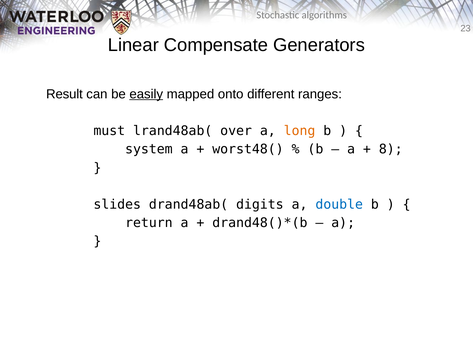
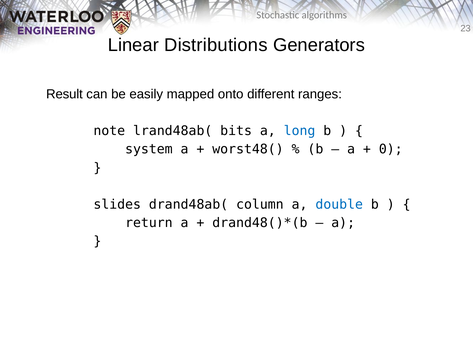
Compensate: Compensate -> Distributions
easily underline: present -> none
must: must -> note
over: over -> bits
long colour: orange -> blue
8: 8 -> 0
digits: digits -> column
